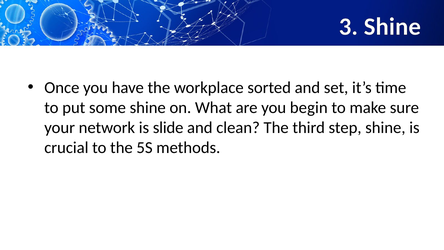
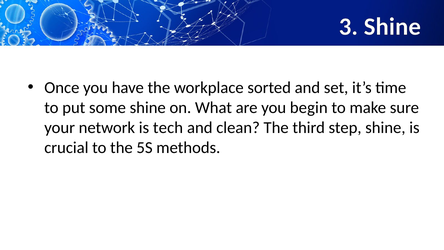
slide: slide -> tech
